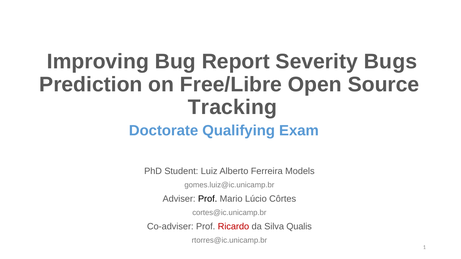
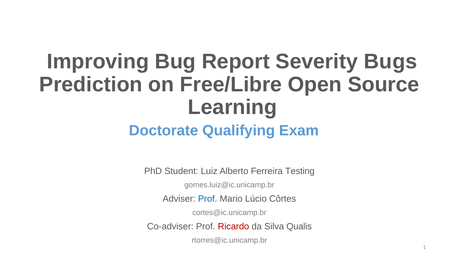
Tracking: Tracking -> Learning
Models: Models -> Testing
Prof at (208, 199) colour: black -> blue
